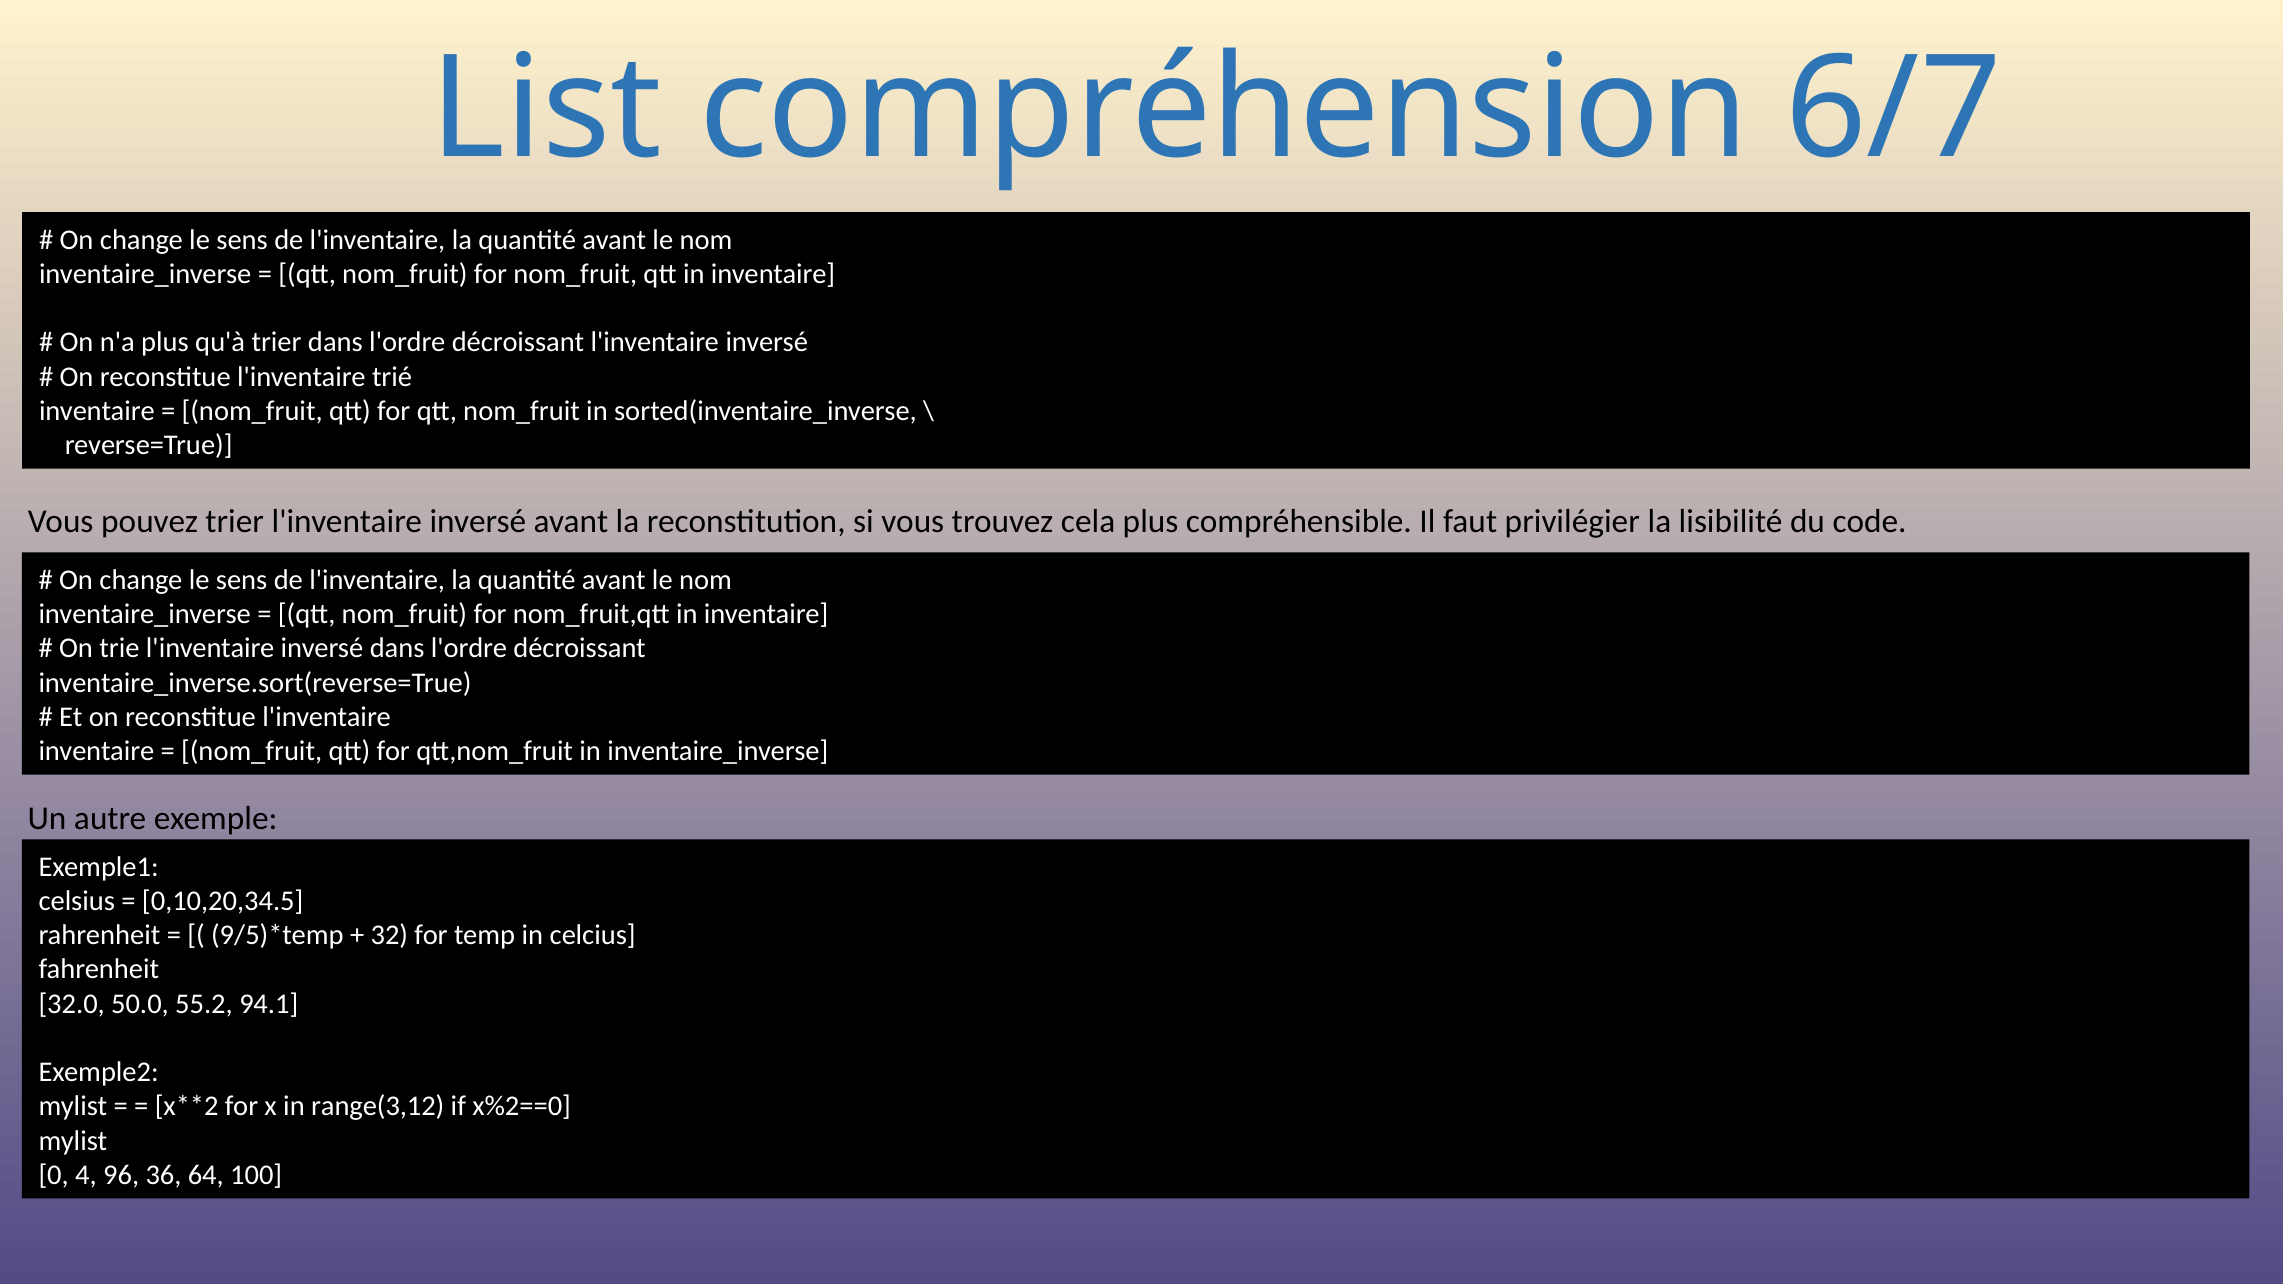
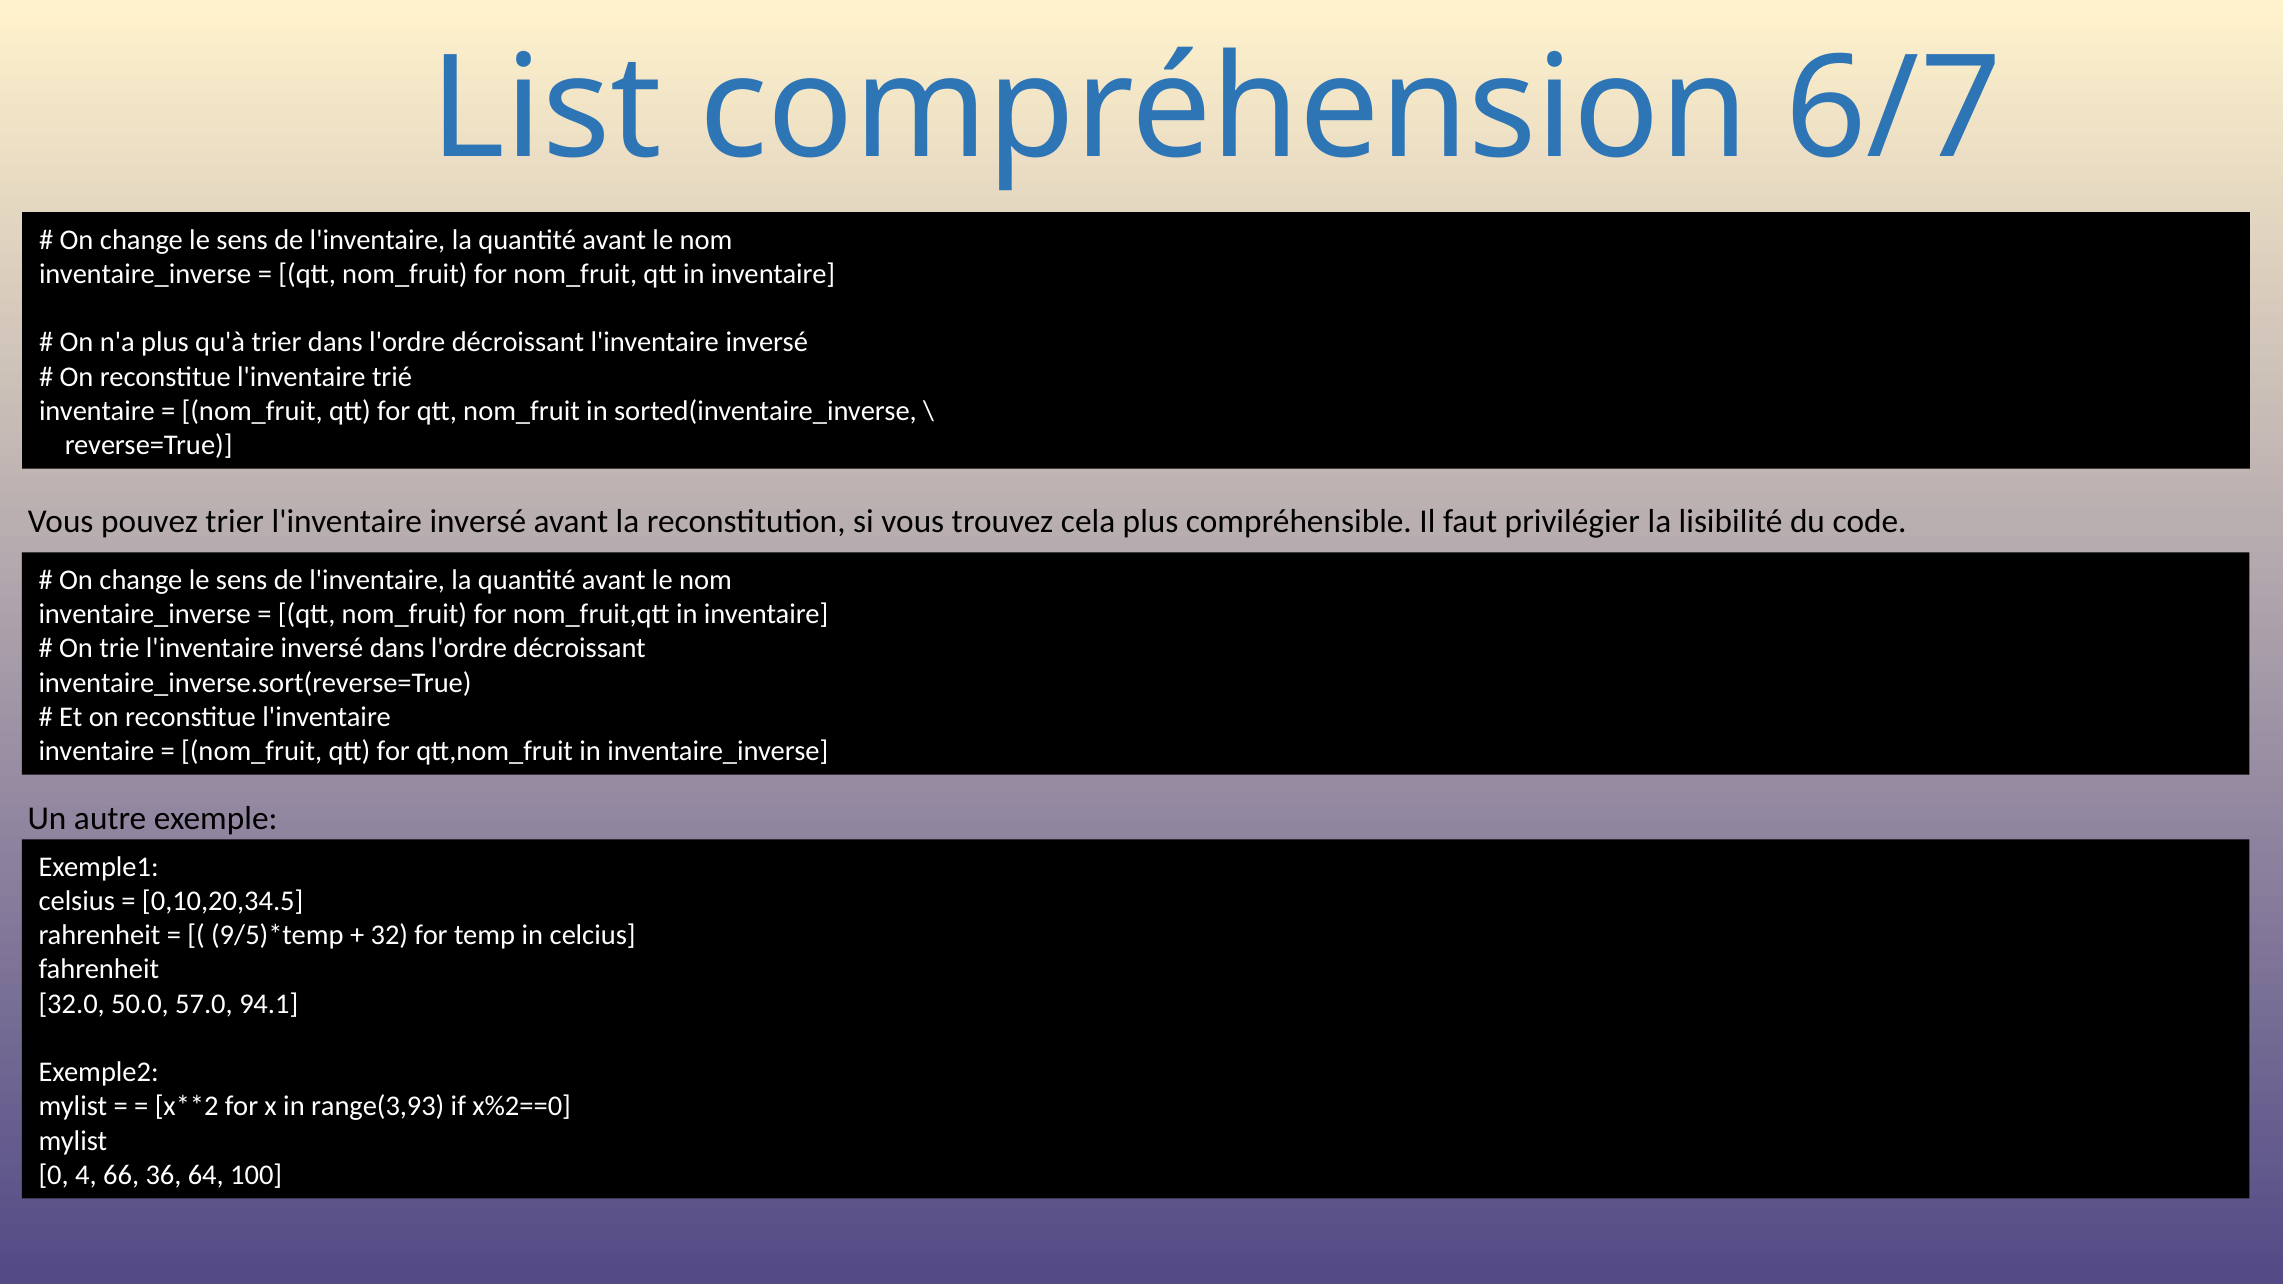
55.2: 55.2 -> 57.0
range(3,12: range(3,12 -> range(3,93
96: 96 -> 66
